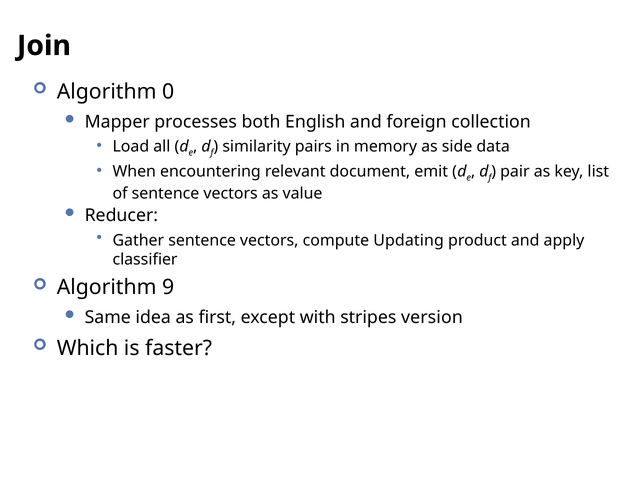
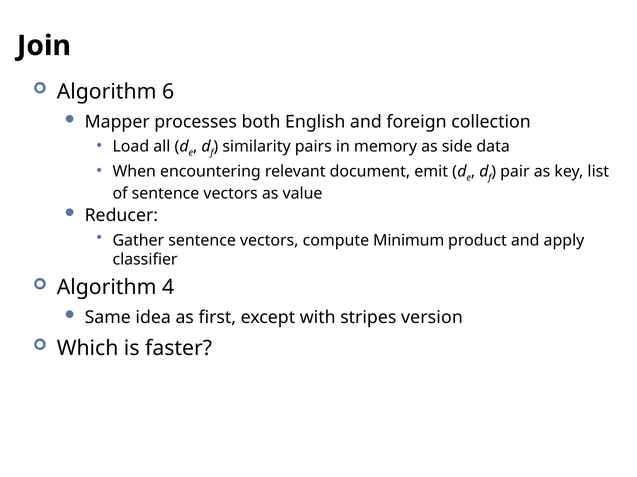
0: 0 -> 6
Updating: Updating -> Minimum
9: 9 -> 4
